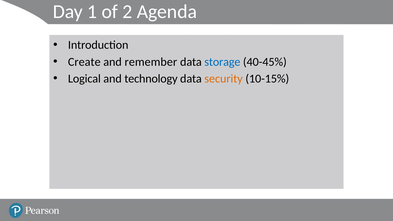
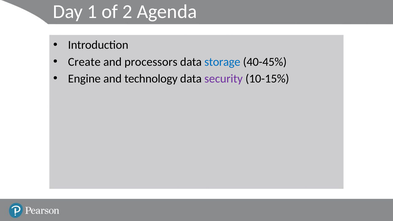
remember: remember -> processors
Logical: Logical -> Engine
security colour: orange -> purple
